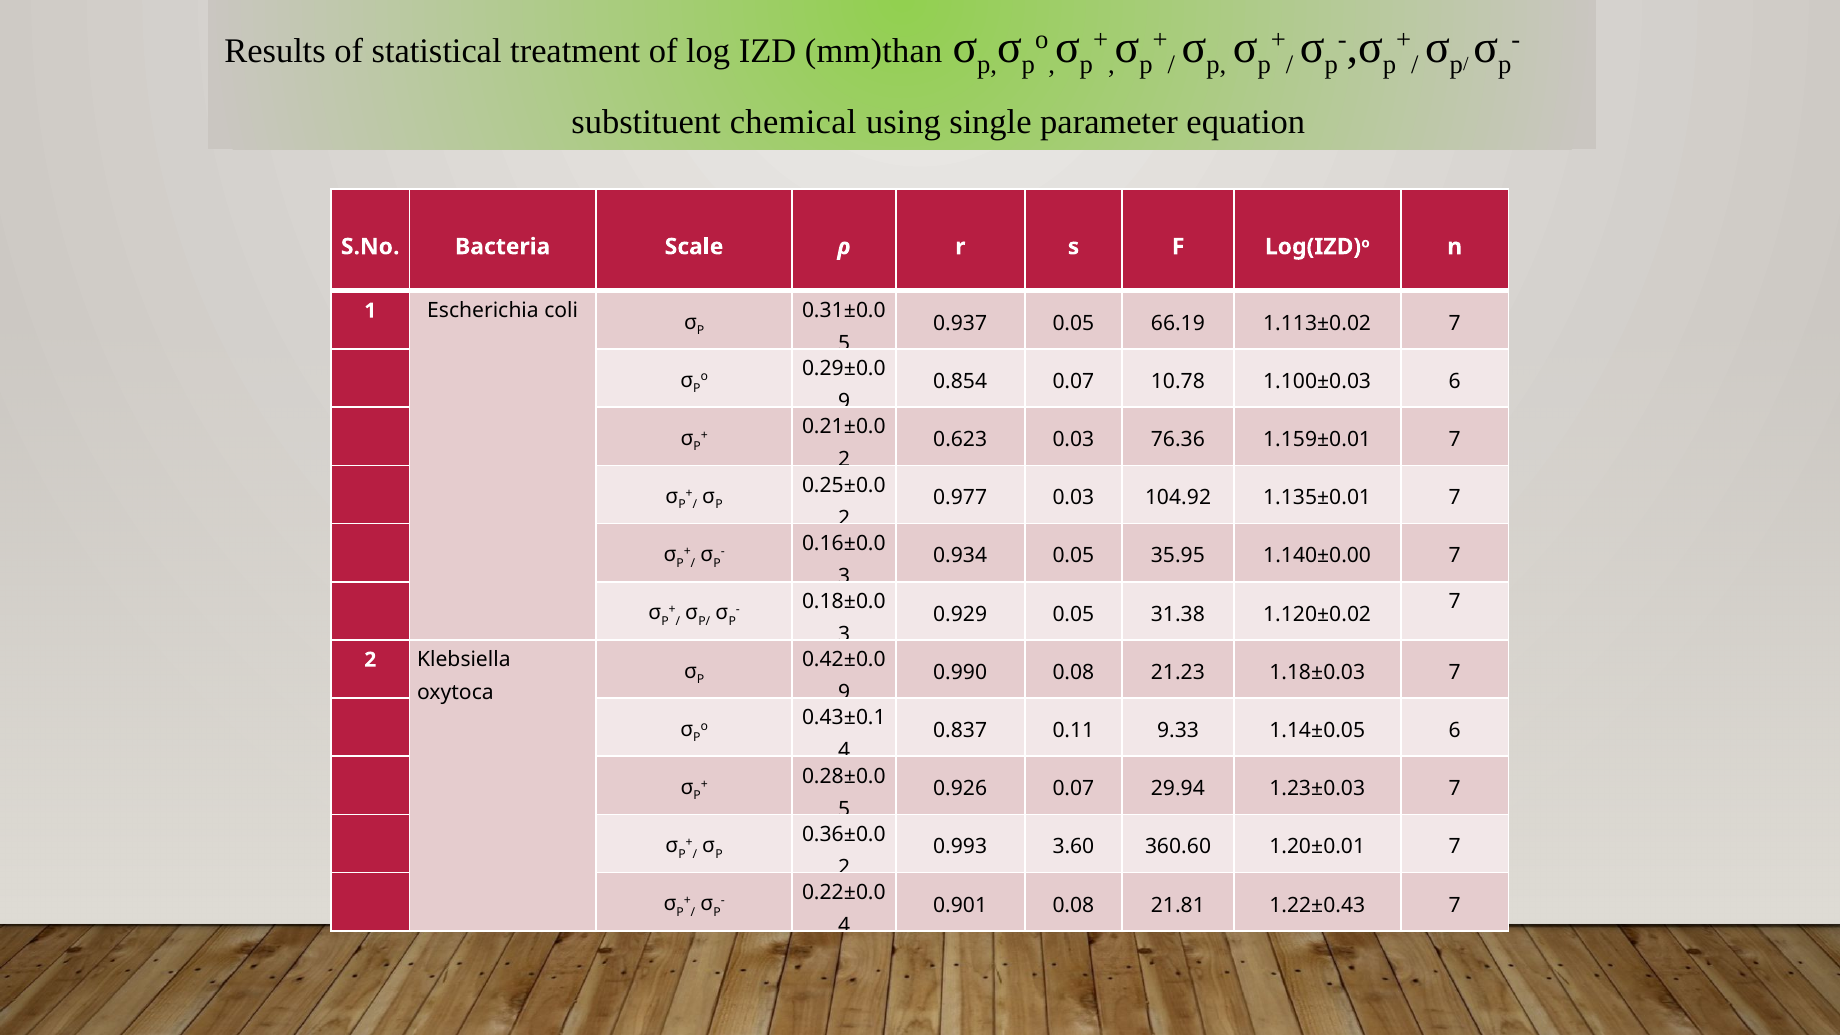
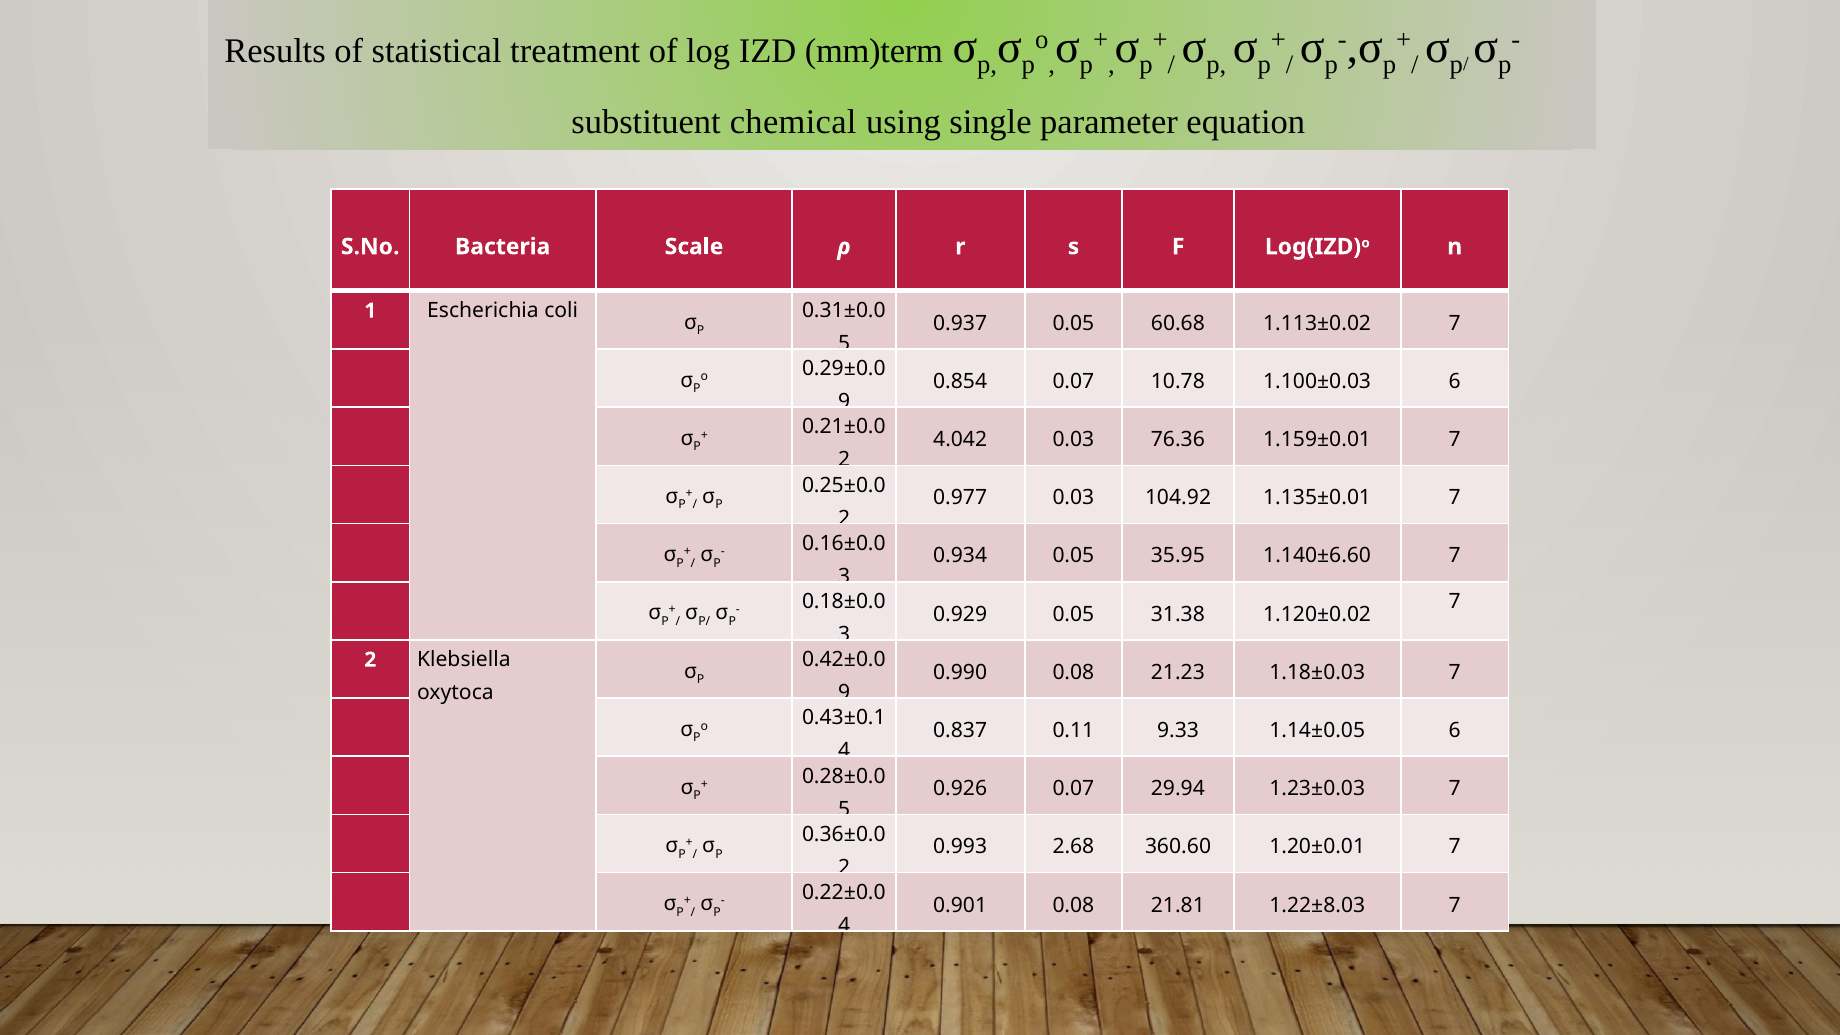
mm)than: mm)than -> mm)term
66.19: 66.19 -> 60.68
0.623: 0.623 -> 4.042
1.140±0.00: 1.140±0.00 -> 1.140±6.60
3.60: 3.60 -> 2.68
1.22±0.43: 1.22±0.43 -> 1.22±8.03
